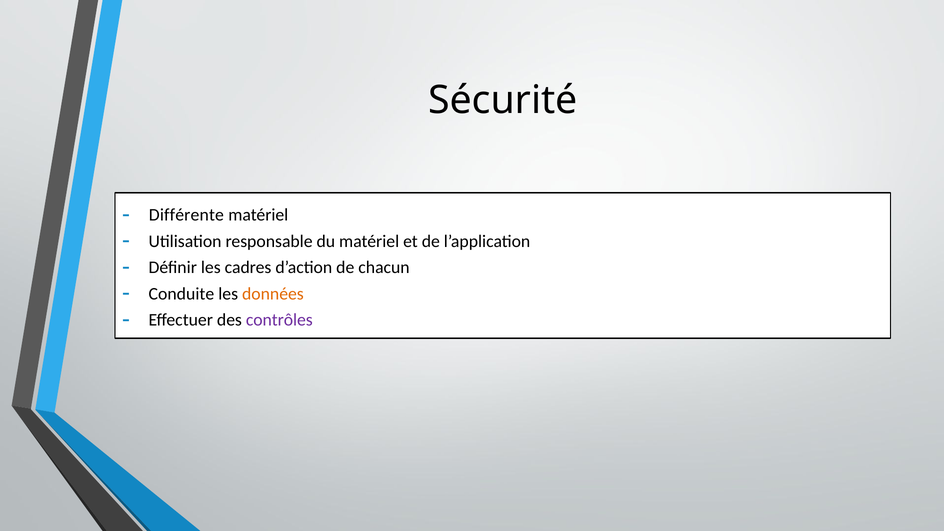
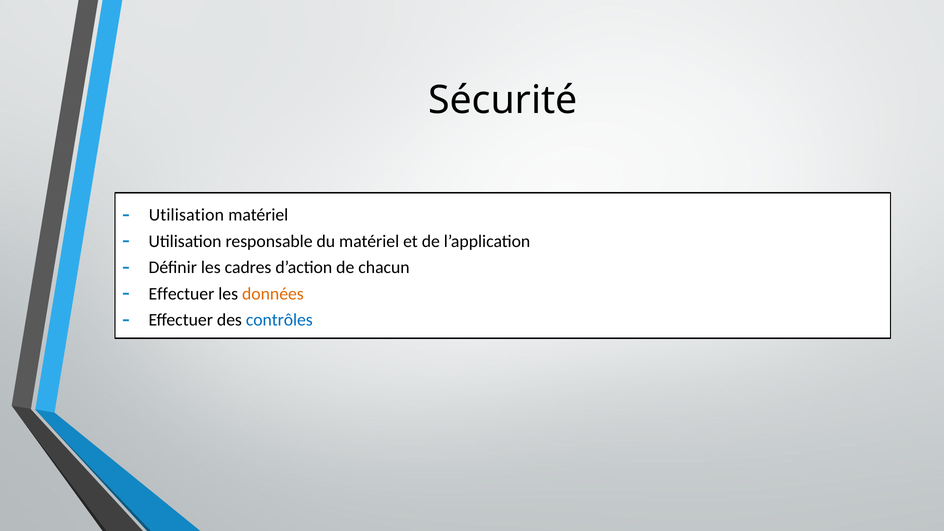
Différente at (186, 215): Différente -> Utilisation
Conduite at (181, 294): Conduite -> Effectuer
contrôles colour: purple -> blue
